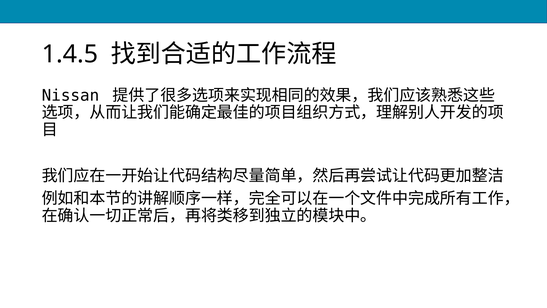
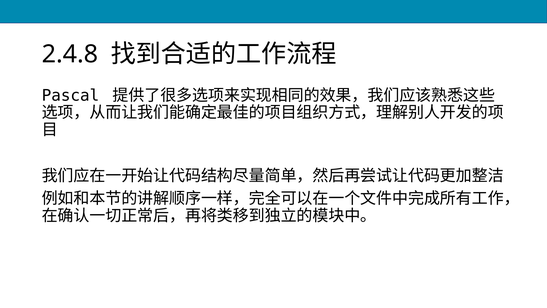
1.4.5: 1.4.5 -> 2.4.8
Nissan: Nissan -> Pascal
